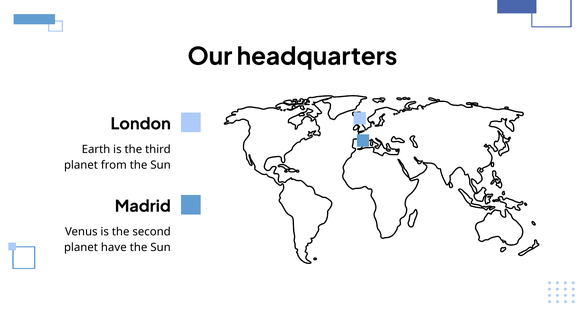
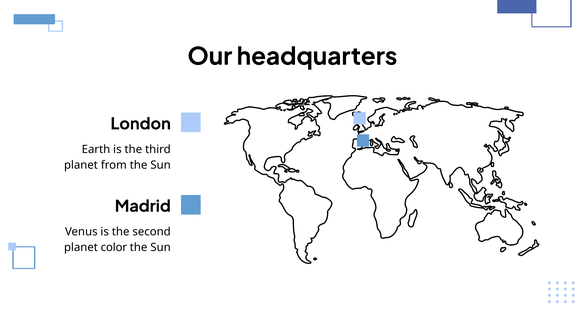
have: have -> color
